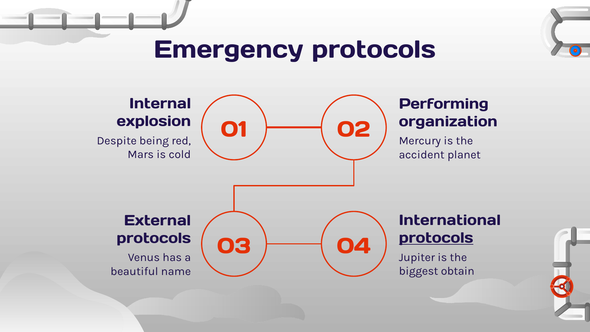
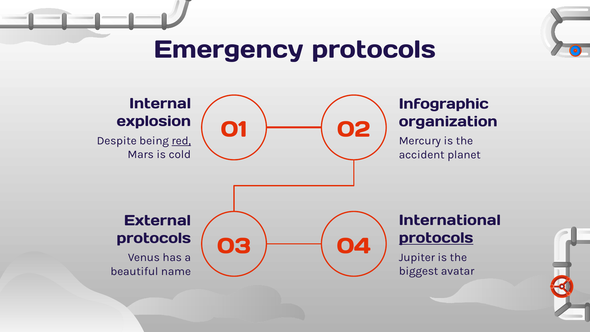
Performing: Performing -> Infographic
red underline: none -> present
obtain: obtain -> avatar
